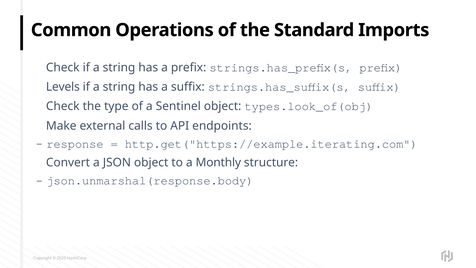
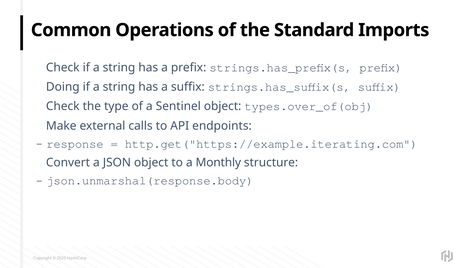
Levels: Levels -> Doing
types.look_of(obj: types.look_of(obj -> types.over_of(obj
